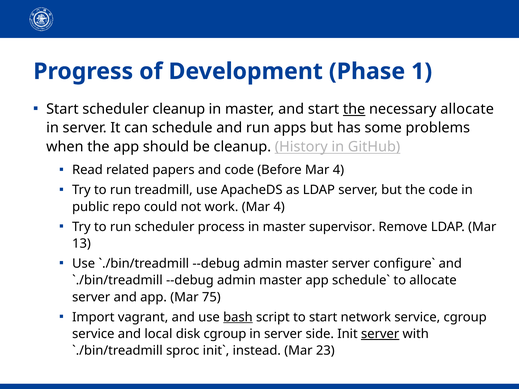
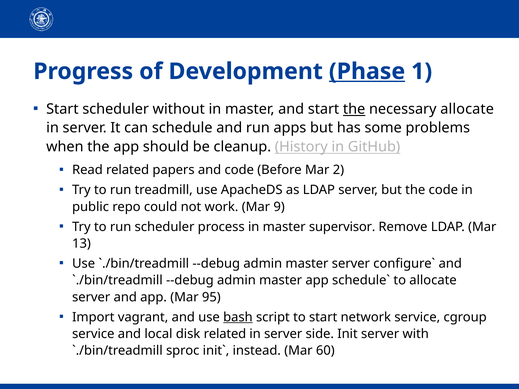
Phase underline: none -> present
scheduler cleanup: cleanup -> without
Before Mar 4: 4 -> 2
work Mar 4: 4 -> 9
75: 75 -> 95
disk cgroup: cgroup -> related
server at (380, 334) underline: present -> none
23: 23 -> 60
